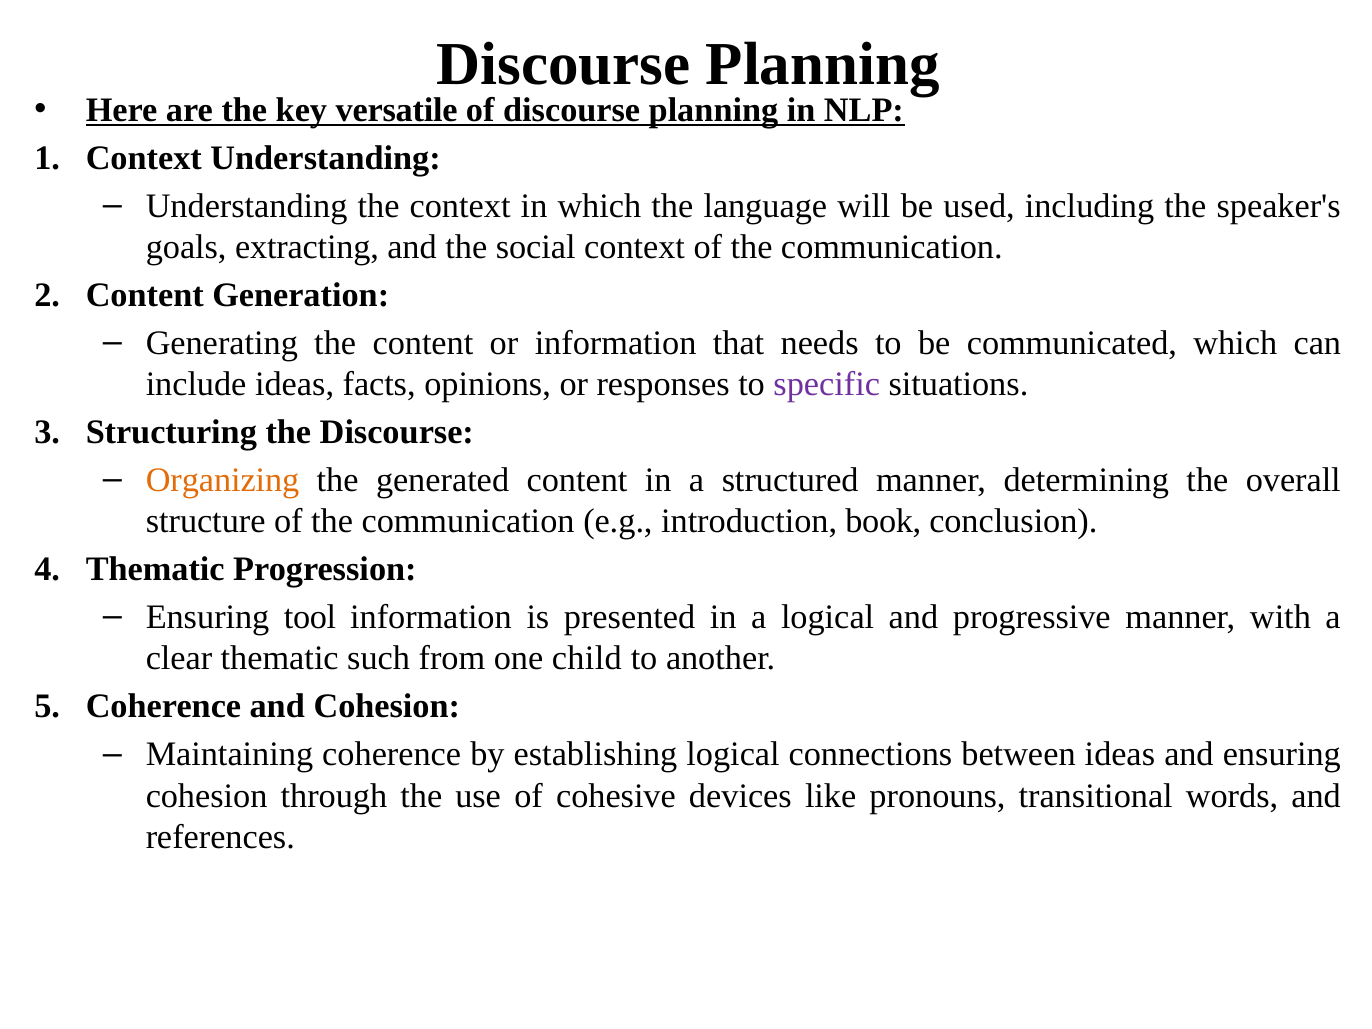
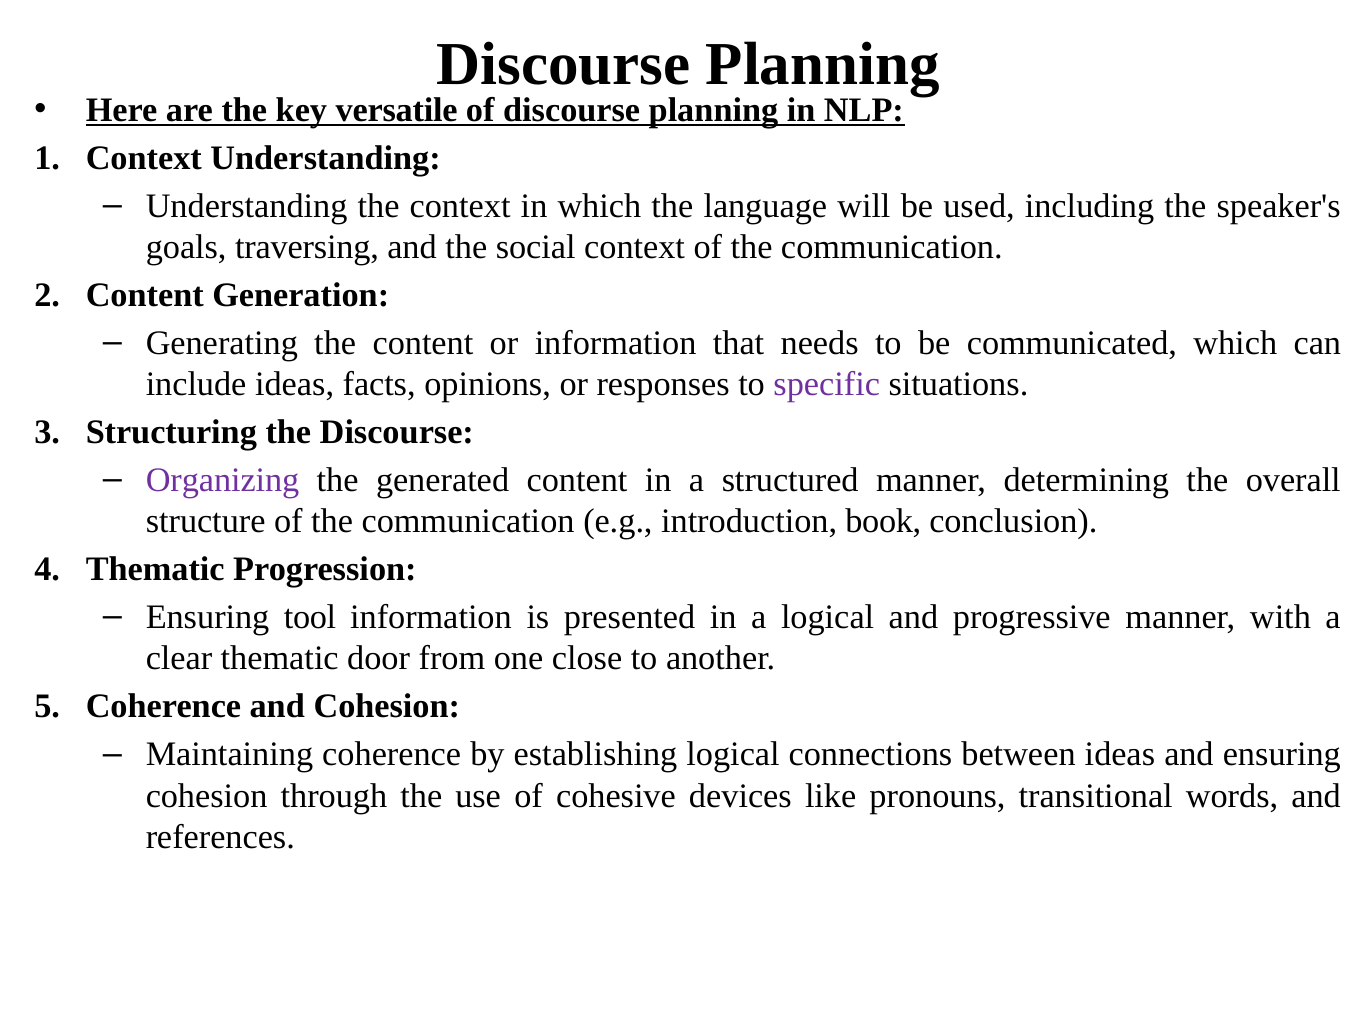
extracting: extracting -> traversing
Organizing colour: orange -> purple
such: such -> door
child: child -> close
